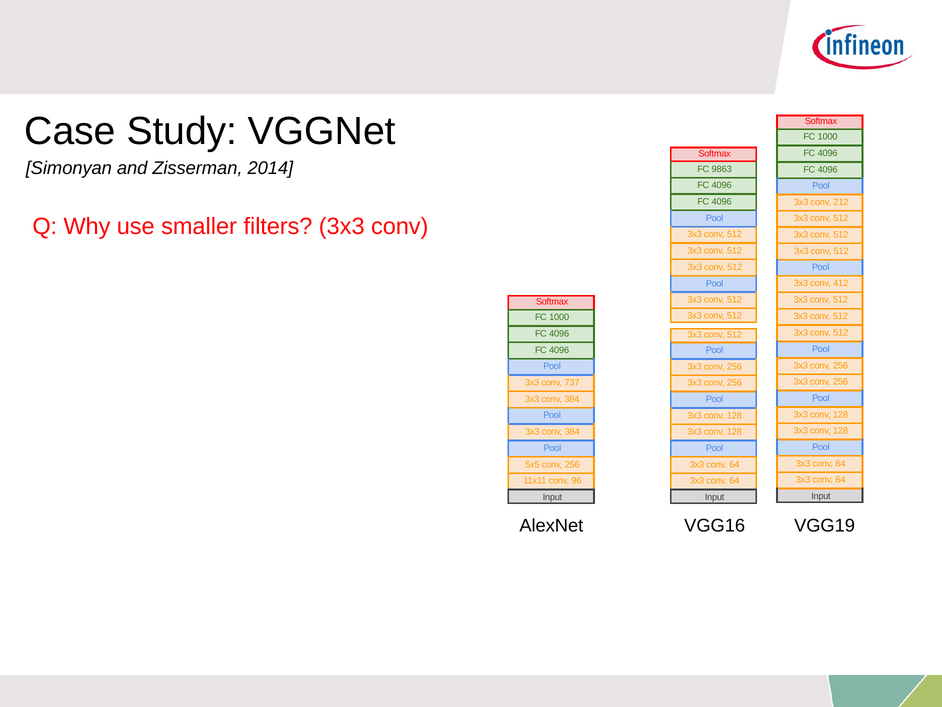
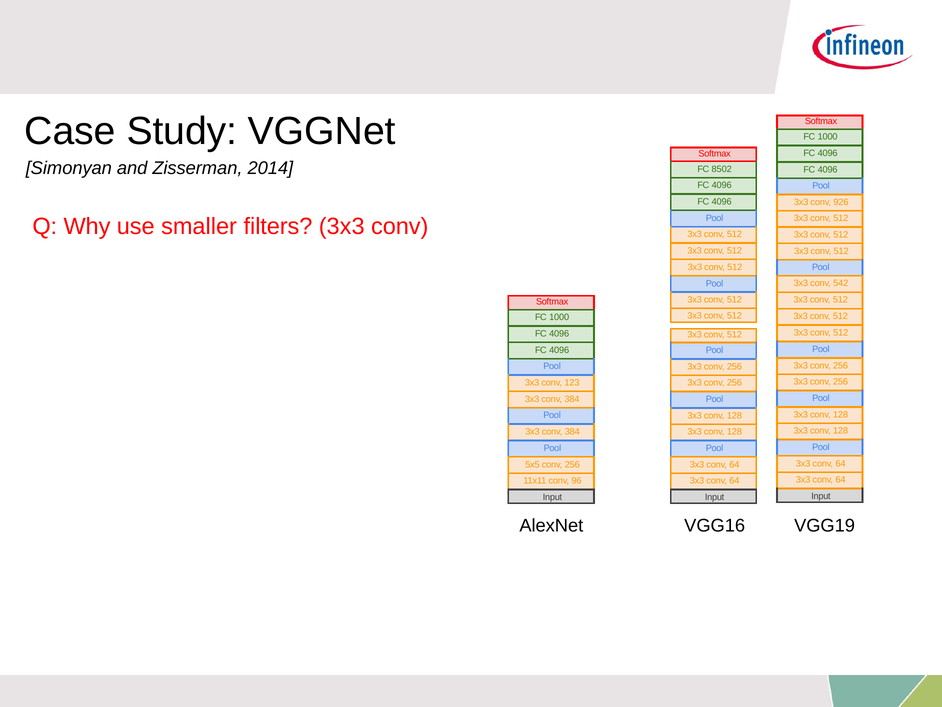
9863: 9863 -> 8502
212: 212 -> 926
412: 412 -> 542
737: 737 -> 123
